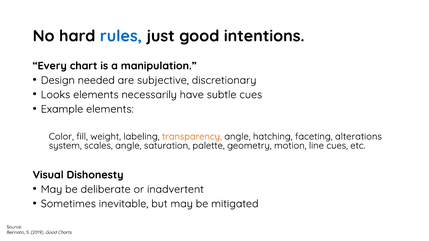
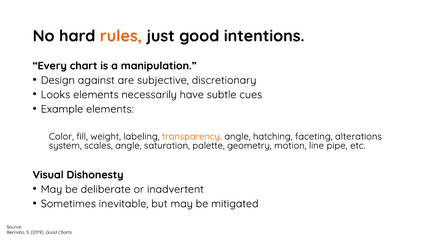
rules colour: blue -> orange
needed: needed -> against
line cues: cues -> pipe
